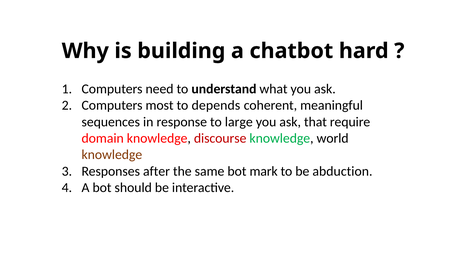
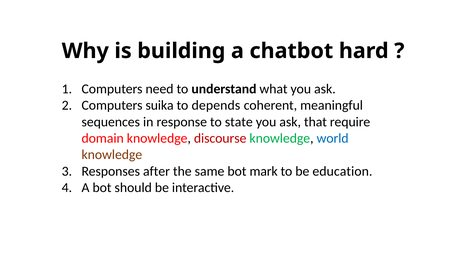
most: most -> suika
large: large -> state
world colour: black -> blue
abduction: abduction -> education
